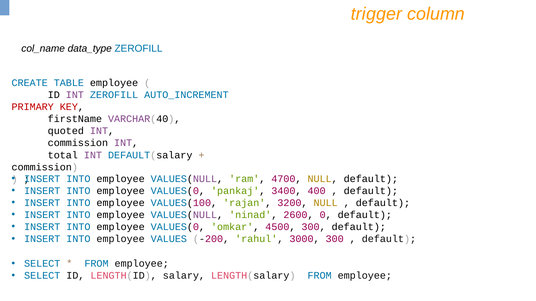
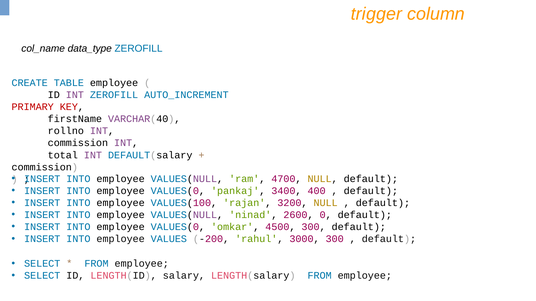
quoted: quoted -> rollno
